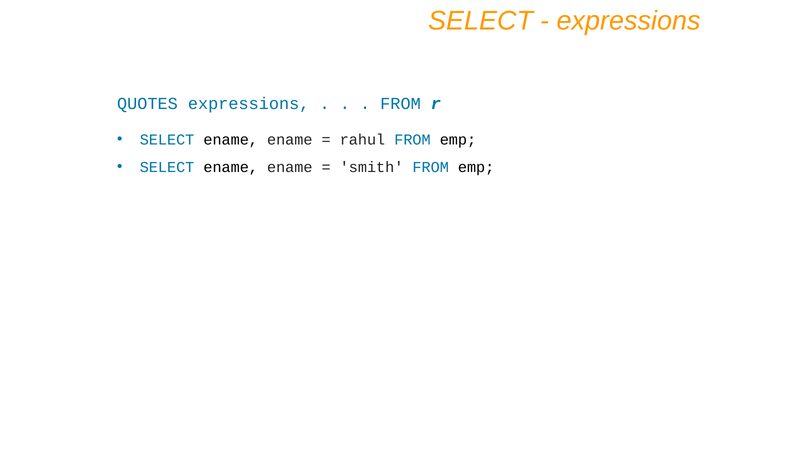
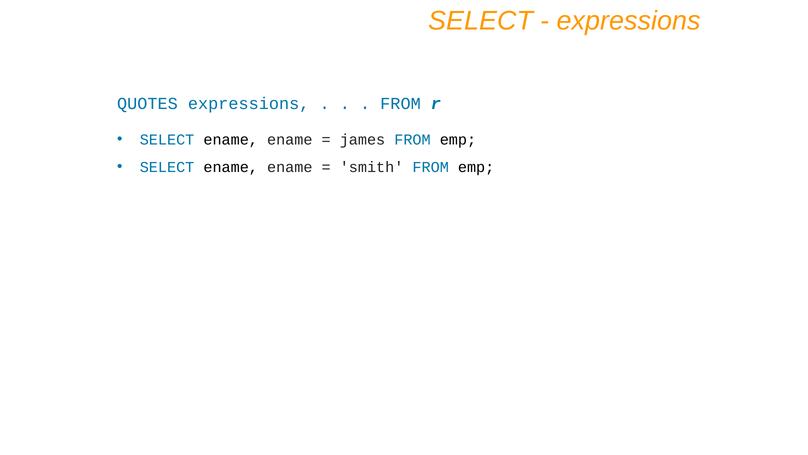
rahul: rahul -> james
